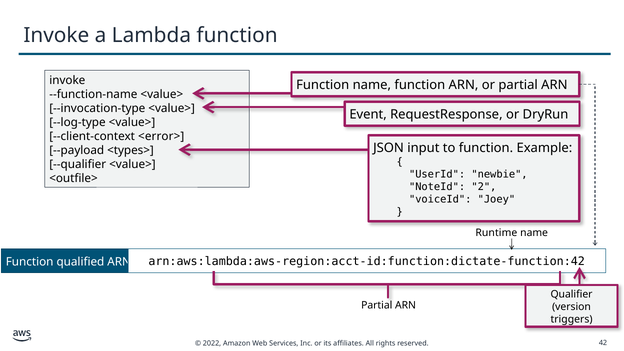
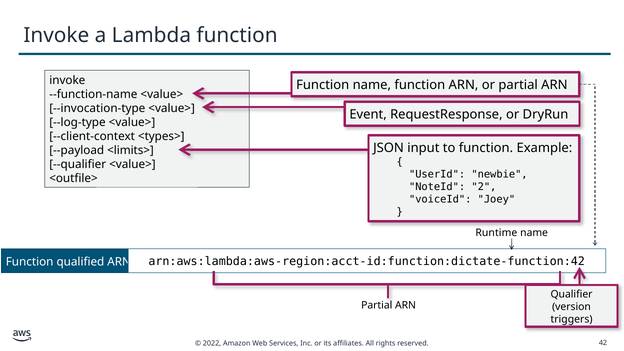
<error>: <error> -> <types>
<types>: <types> -> <limits>
